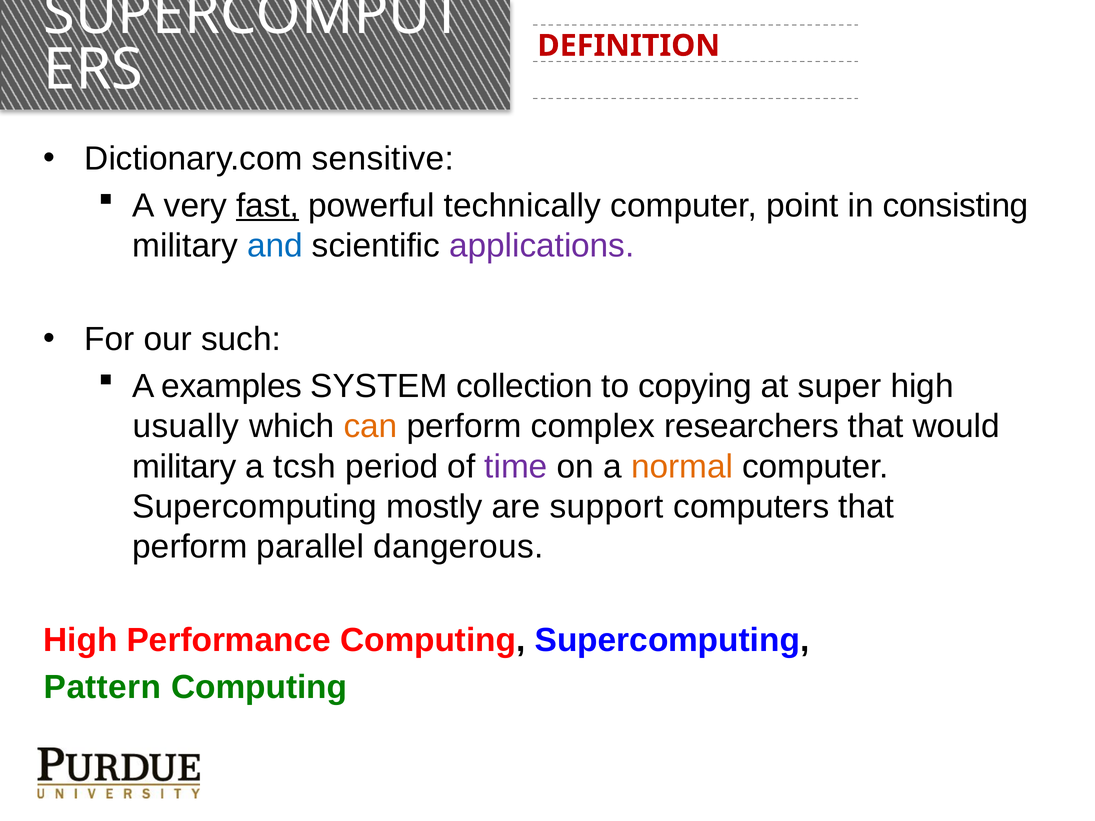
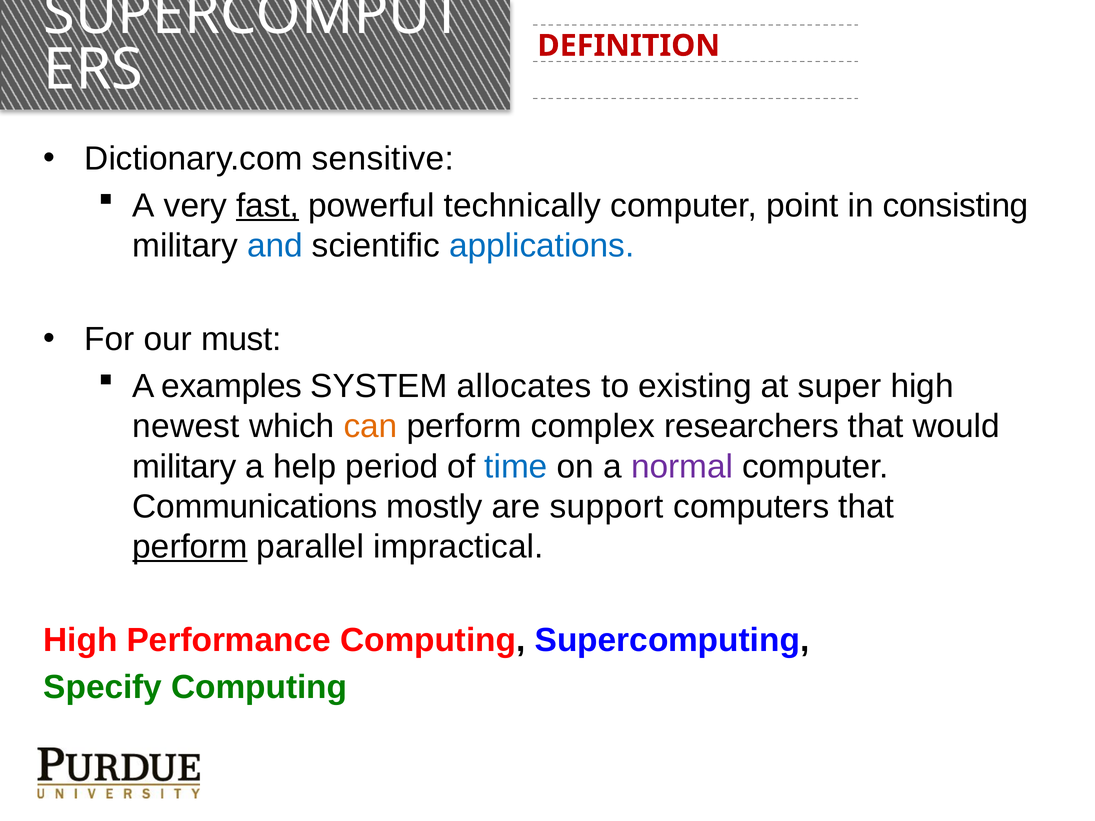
applications colour: purple -> blue
such: such -> must
collection: collection -> allocates
copying: copying -> existing
usually: usually -> newest
tcsh: tcsh -> help
time colour: purple -> blue
normal colour: orange -> purple
Supercomputing at (255, 507): Supercomputing -> Communications
perform at (190, 547) underline: none -> present
dangerous: dangerous -> impractical
Pattern: Pattern -> Specify
